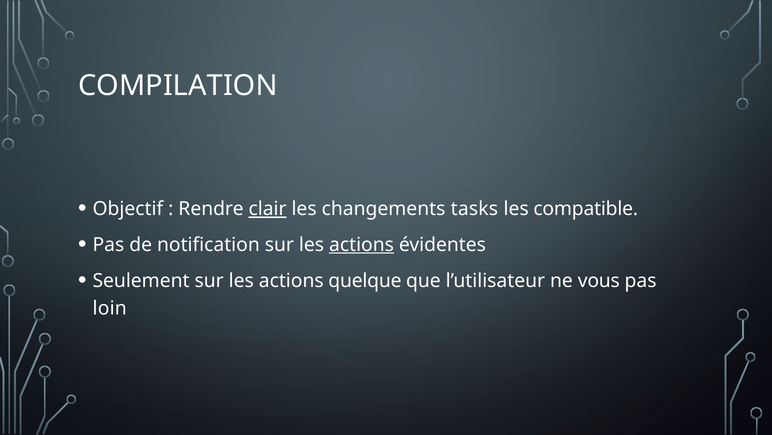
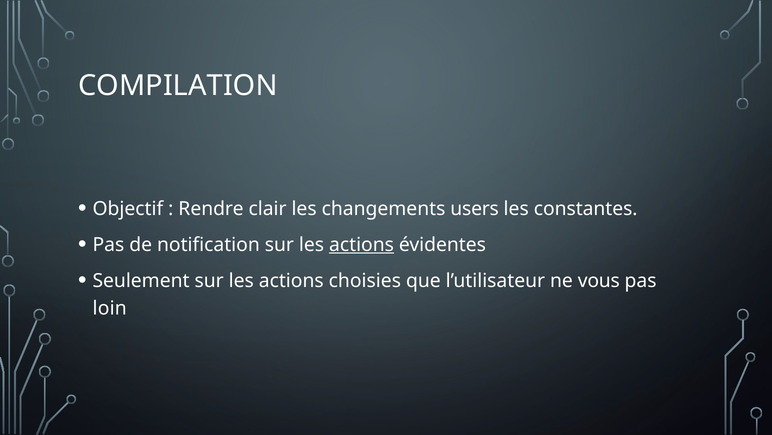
clair underline: present -> none
tasks: tasks -> users
compatible: compatible -> constantes
quelque: quelque -> choisies
